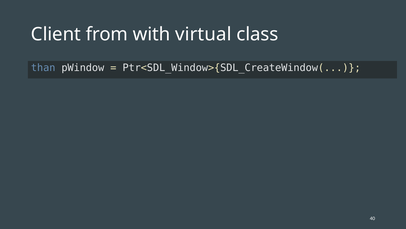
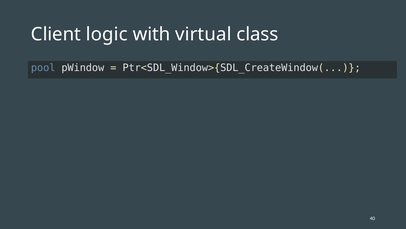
from: from -> logic
than: than -> pool
